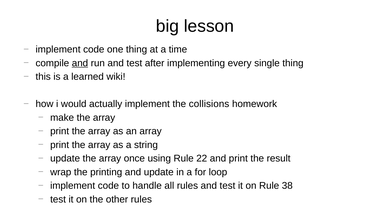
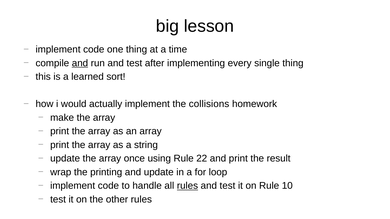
wiki: wiki -> sort
rules at (187, 186) underline: none -> present
38: 38 -> 10
